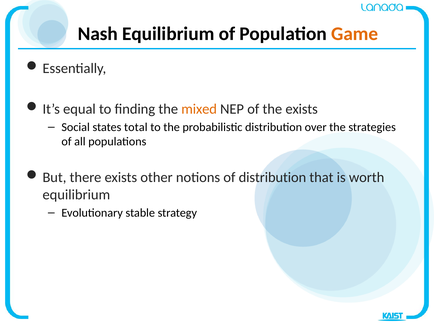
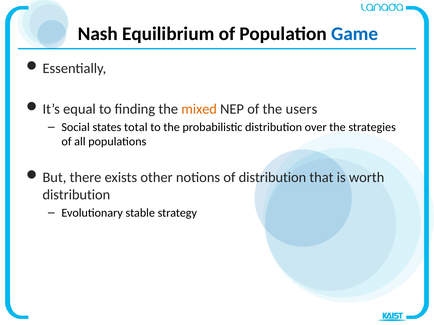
Game colour: orange -> blue
the exists: exists -> users
equilibrium at (76, 195): equilibrium -> distribution
